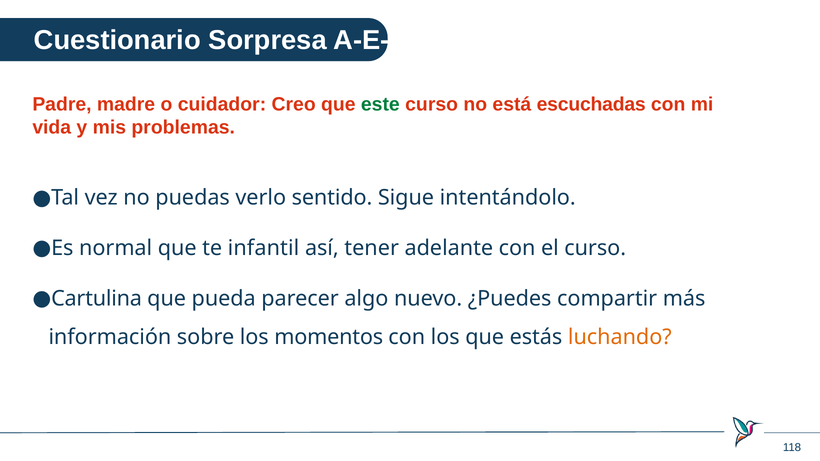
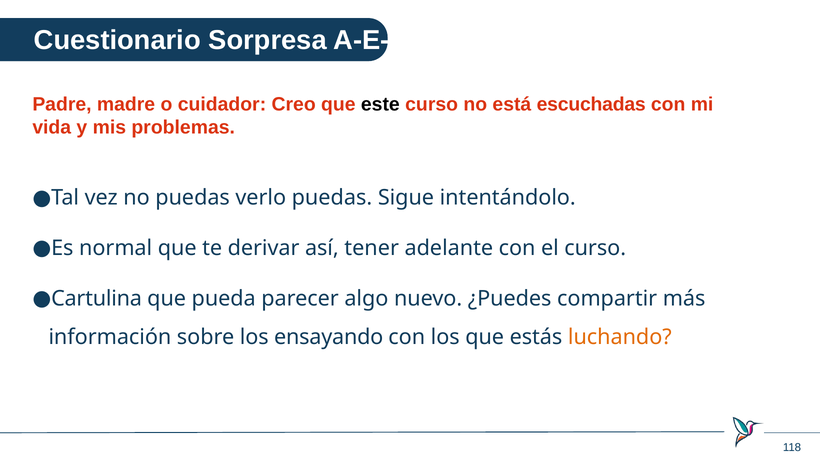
este colour: green -> black
verlo sentido: sentido -> puedas
infantil: infantil -> derivar
momentos: momentos -> ensayando
